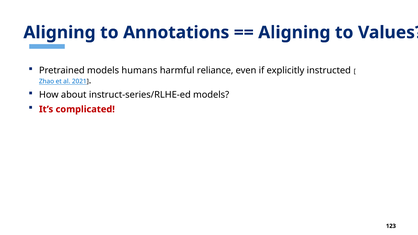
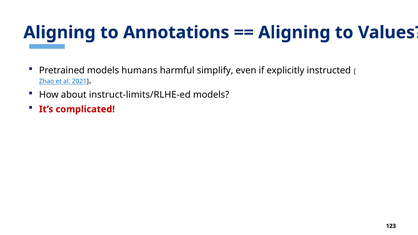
reliance: reliance -> simplify
instruct-series/RLHE-ed: instruct-series/RLHE-ed -> instruct-limits/RLHE-ed
